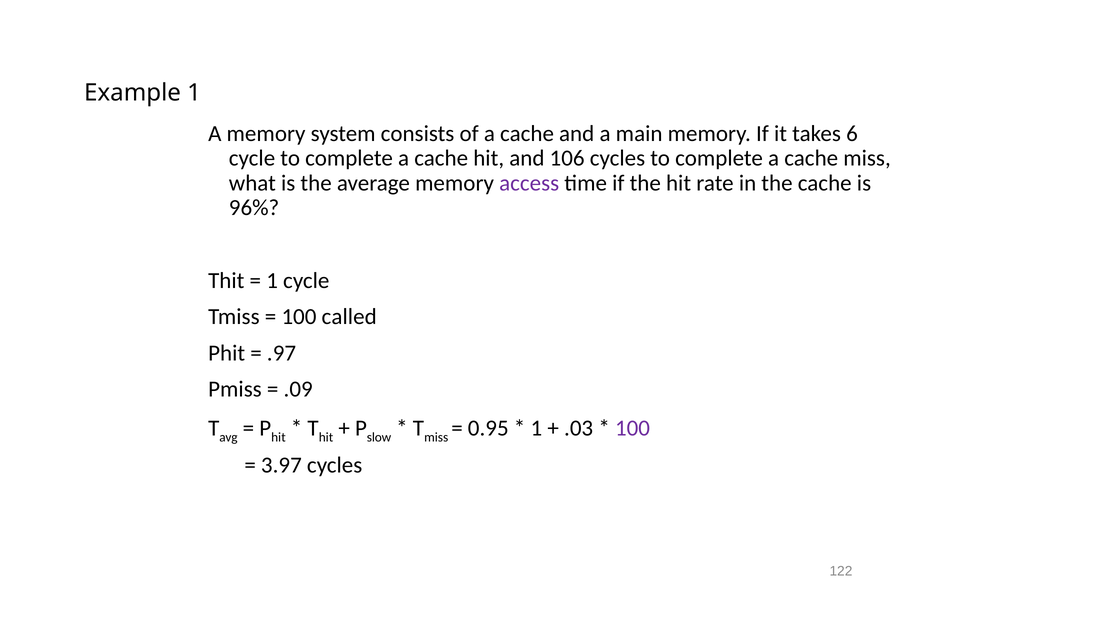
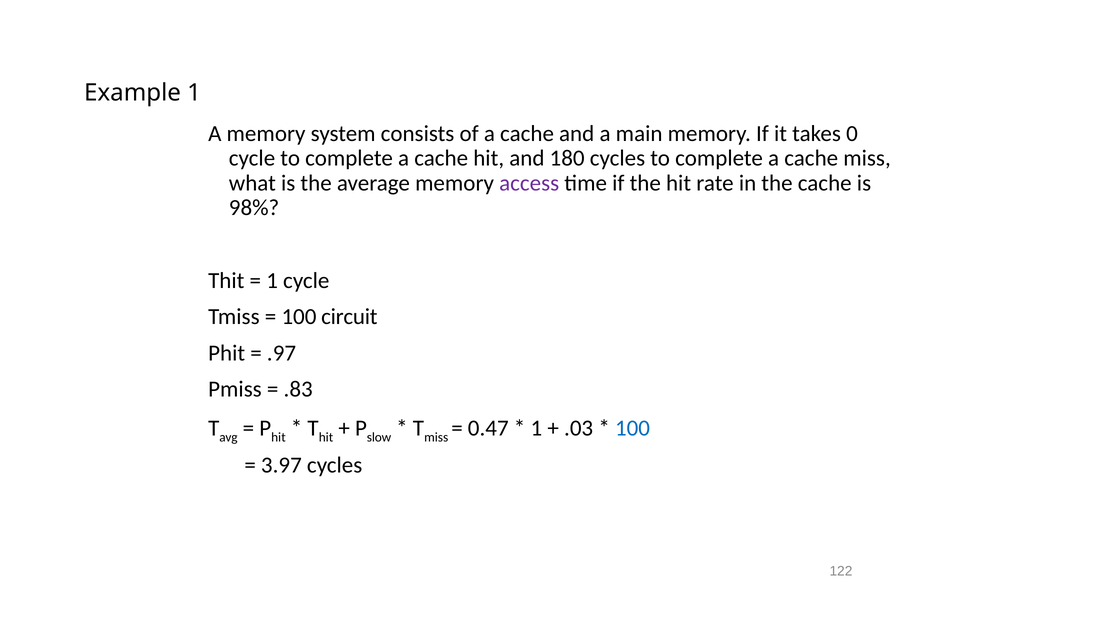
6: 6 -> 0
106: 106 -> 180
96%: 96% -> 98%
called: called -> circuit
.09: .09 -> .83
0.95: 0.95 -> 0.47
100 at (633, 429) colour: purple -> blue
